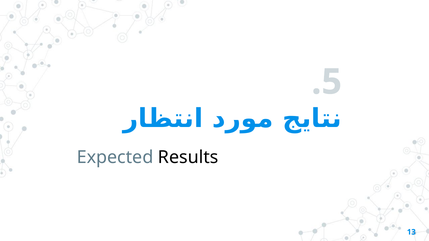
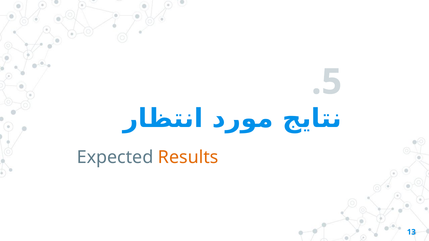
Results colour: black -> orange
